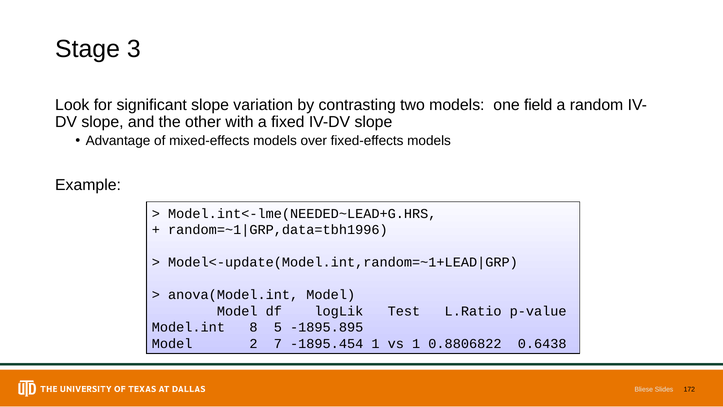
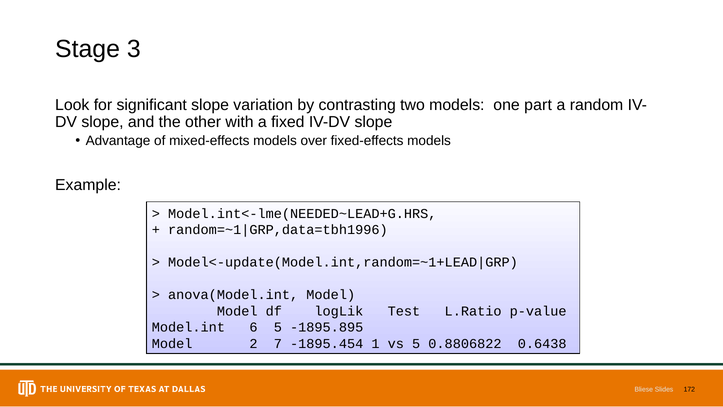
field: field -> part
8: 8 -> 6
vs 1: 1 -> 5
